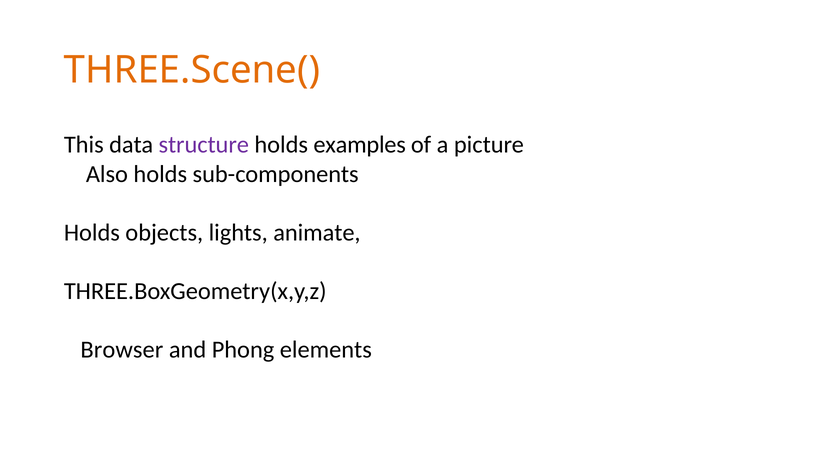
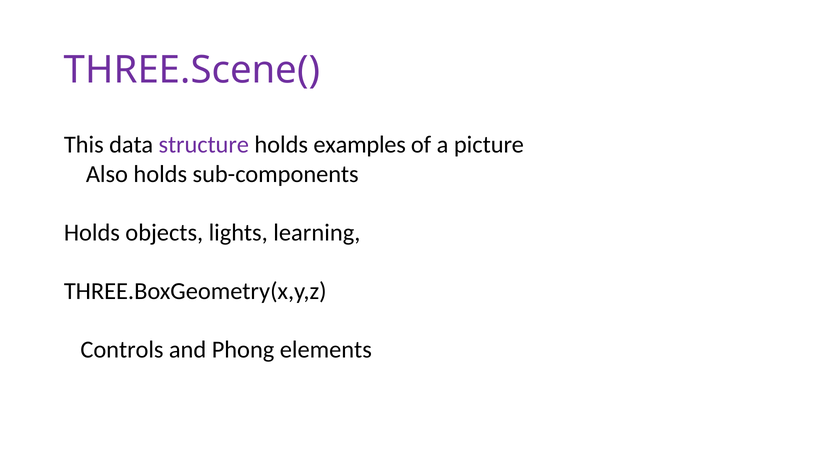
THREE.Scene( colour: orange -> purple
animate: animate -> learning
Browser: Browser -> Controls
